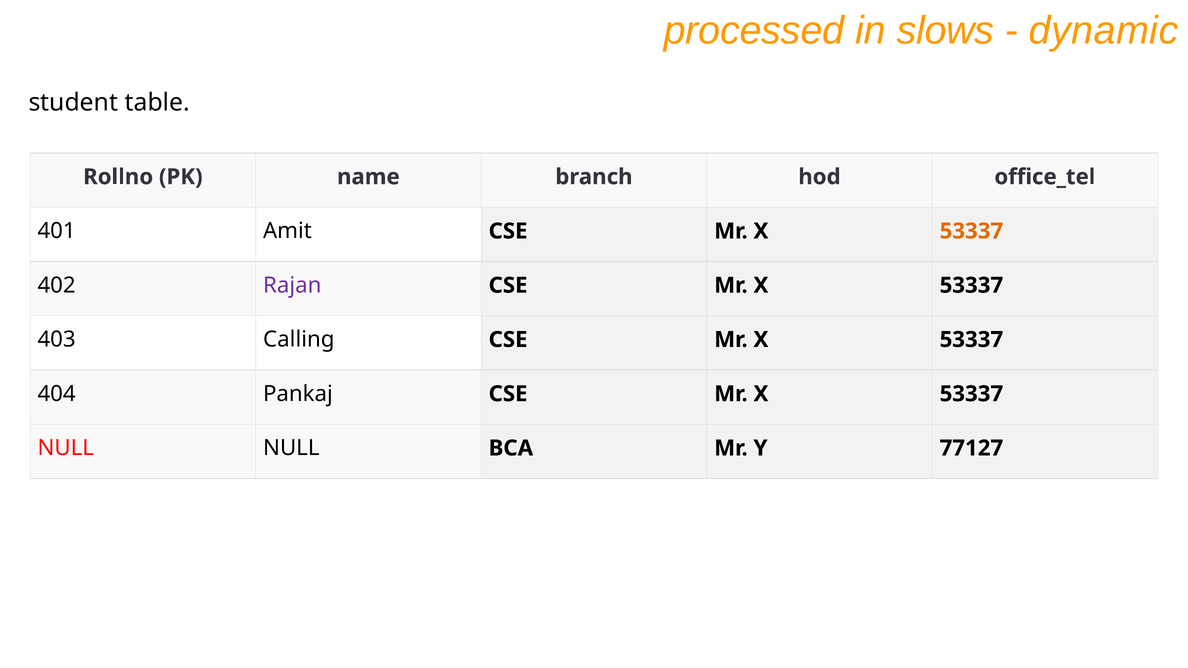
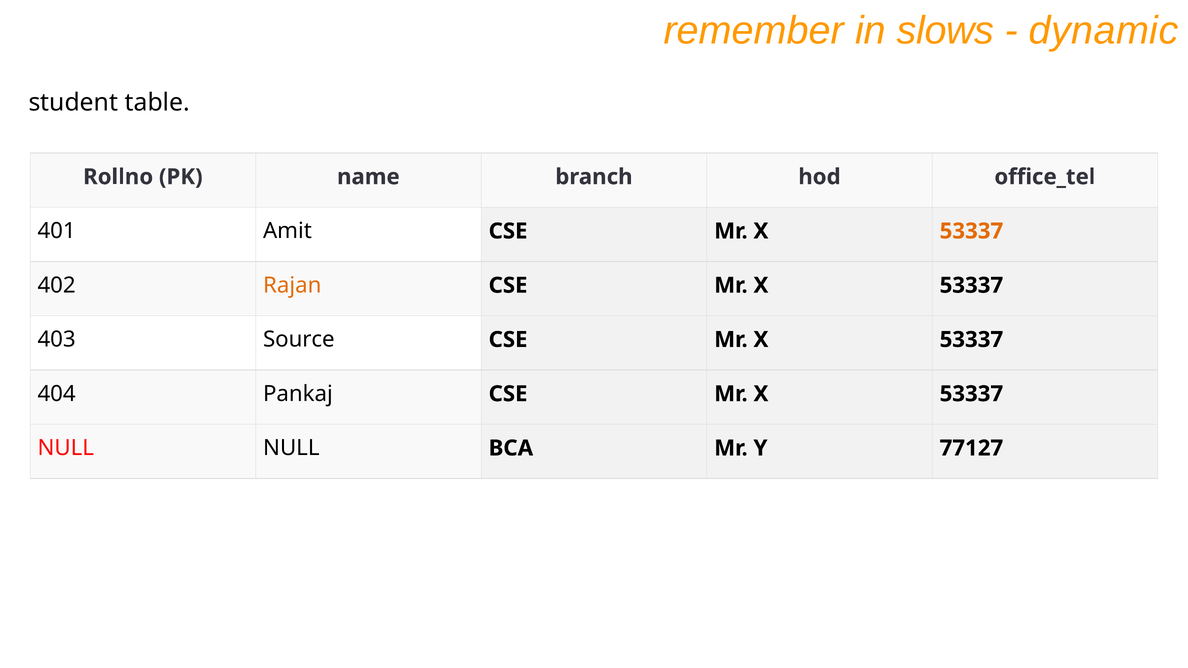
processed: processed -> remember
Rajan colour: purple -> orange
Calling: Calling -> Source
